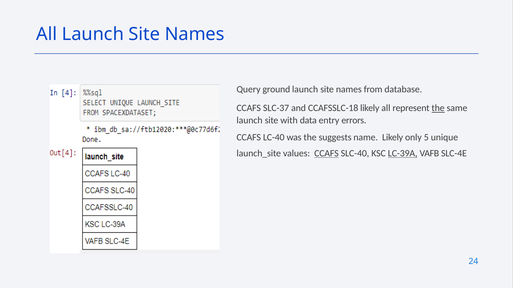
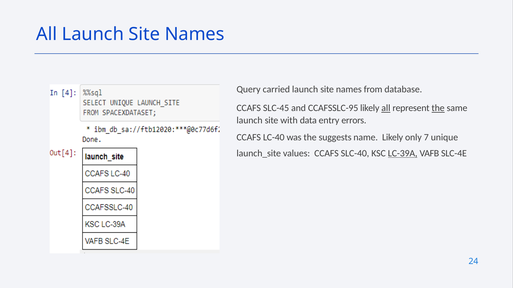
ground: ground -> carried
SLC-37: SLC-37 -> SLC-45
CCAFSSLC-18: CCAFSSLC-18 -> CCAFSSLC-95
all at (386, 108) underline: none -> present
5: 5 -> 7
CCAFS at (327, 154) underline: present -> none
